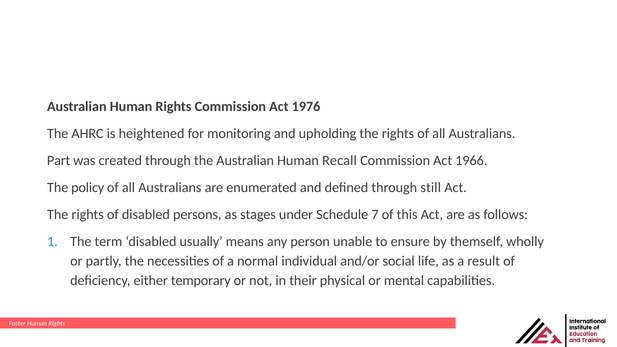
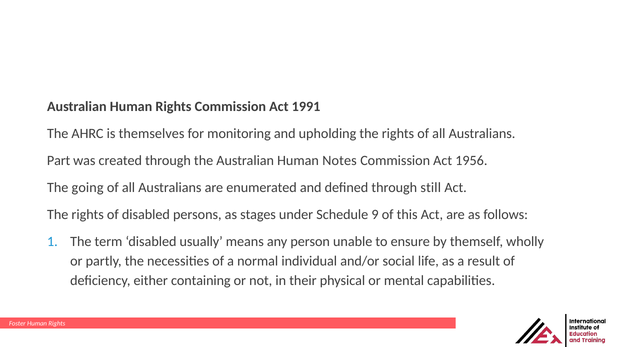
1976: 1976 -> 1991
heightened: heightened -> themselves
Recall: Recall -> Notes
1966: 1966 -> 1956
policy: policy -> going
7: 7 -> 9
temporary: temporary -> containing
